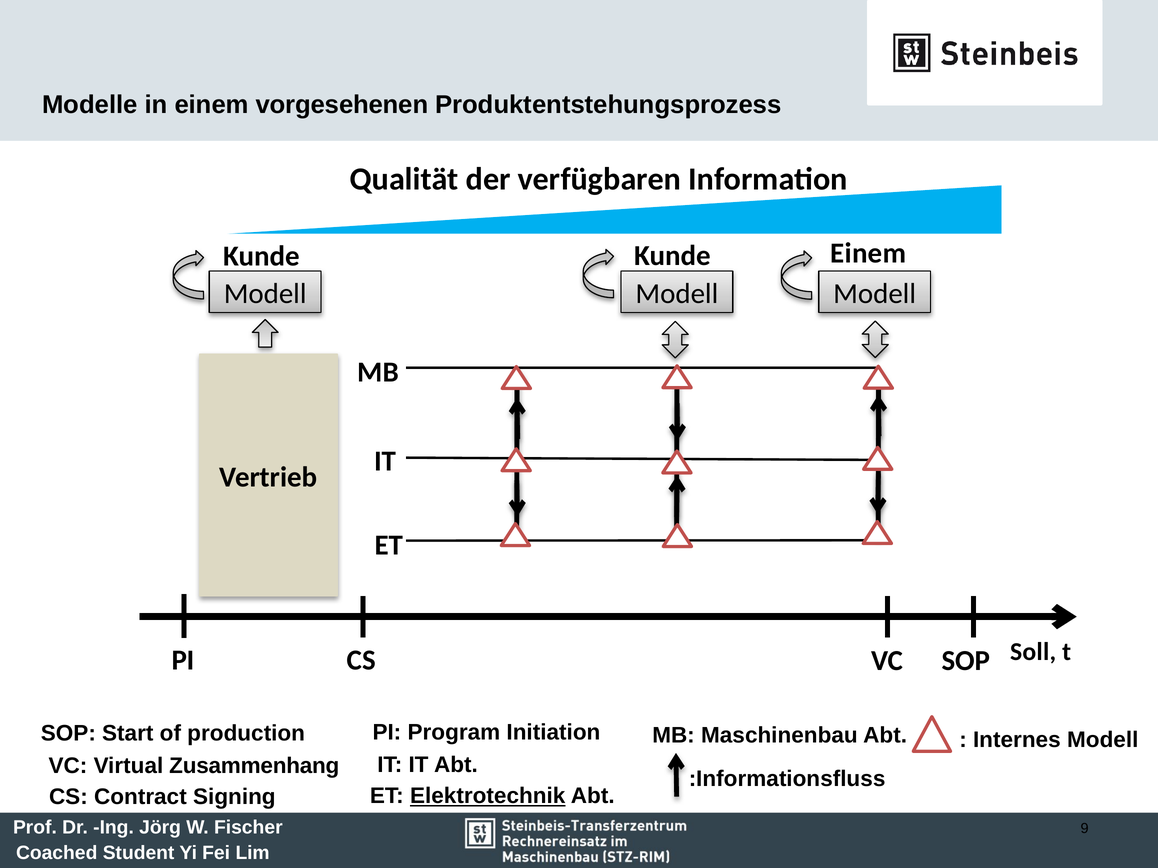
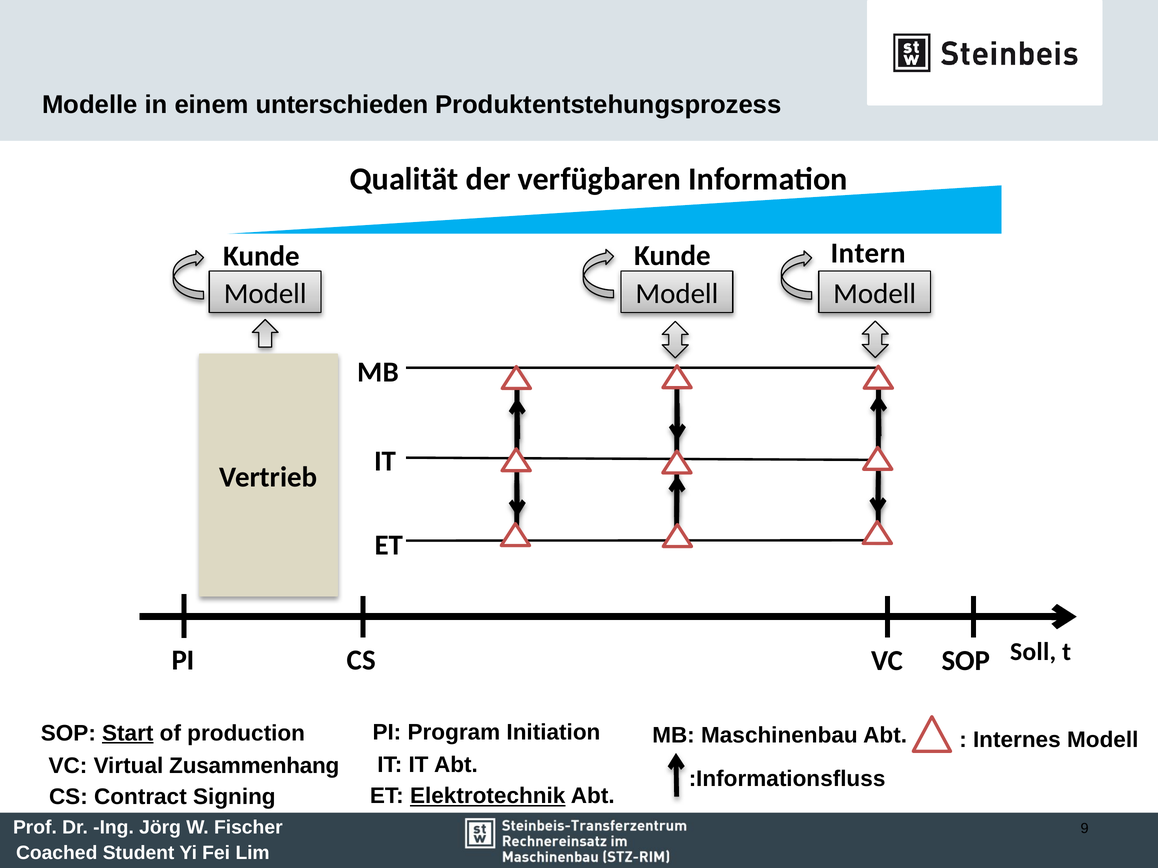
vorgesehenen: vorgesehenen -> unterschieden
Kunde Einem: Einem -> Intern
Start underline: none -> present
